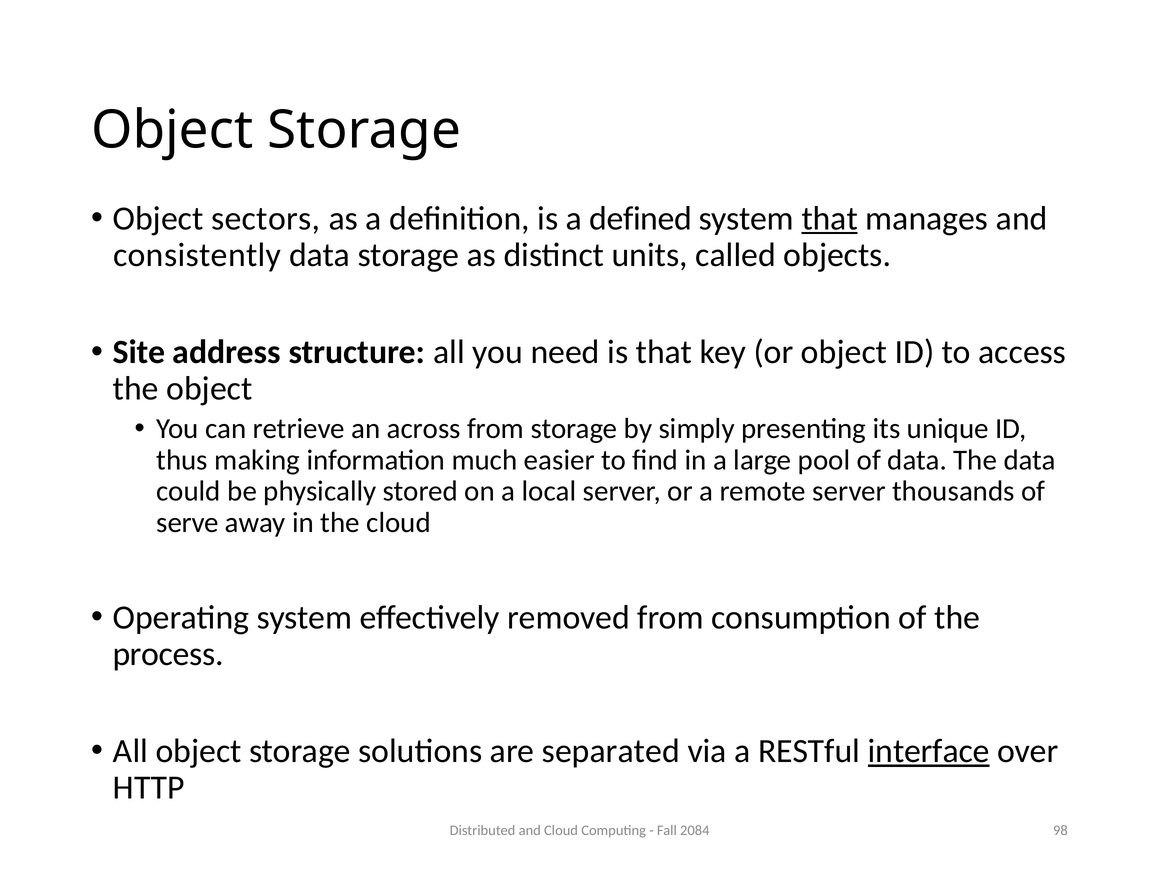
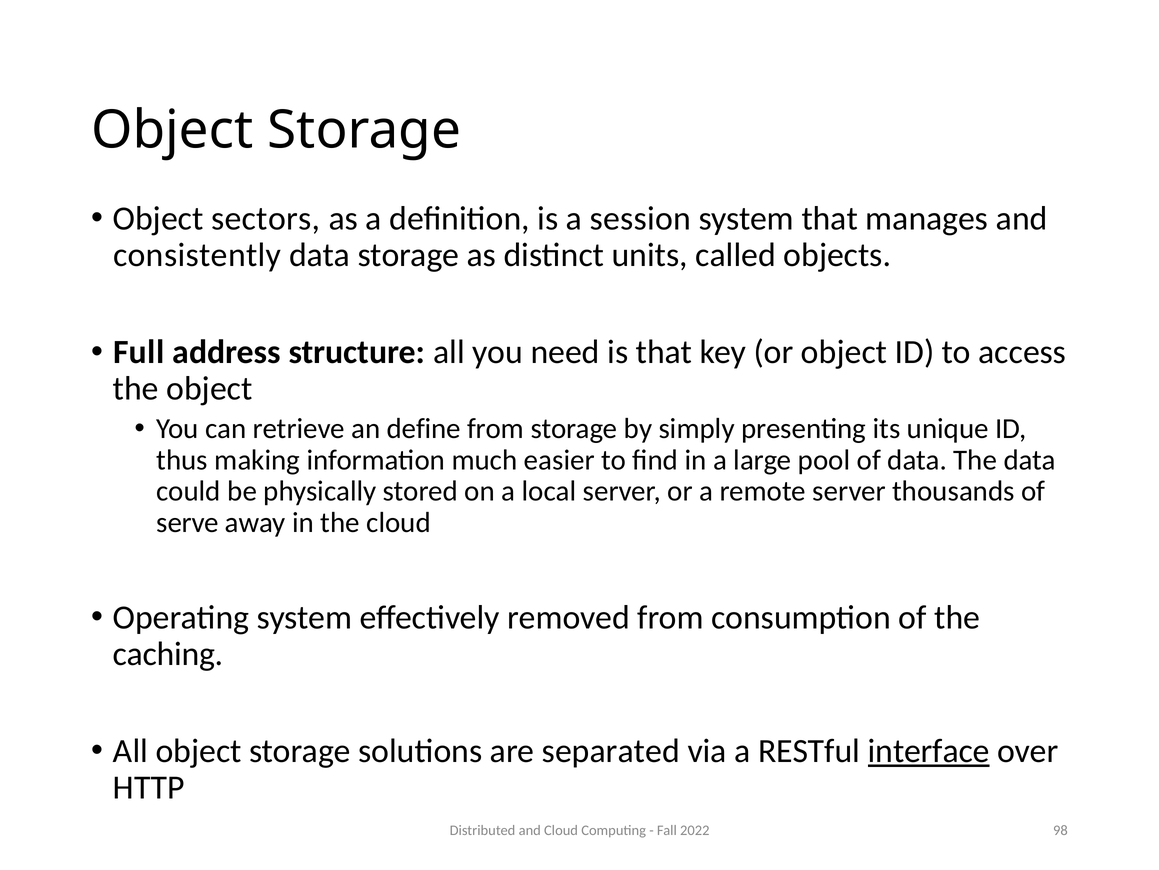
defined: defined -> session
that at (830, 218) underline: present -> none
Site: Site -> Full
across: across -> define
process: process -> caching
2084: 2084 -> 2022
